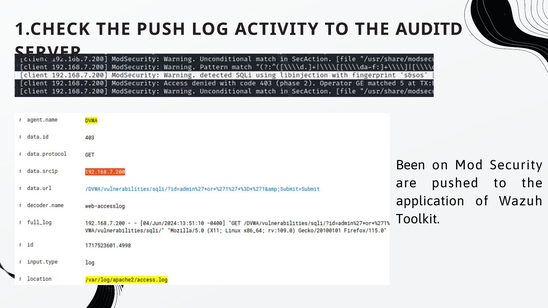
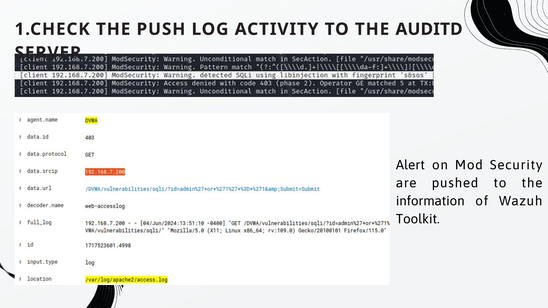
Been: Been -> Alert
application: application -> information
